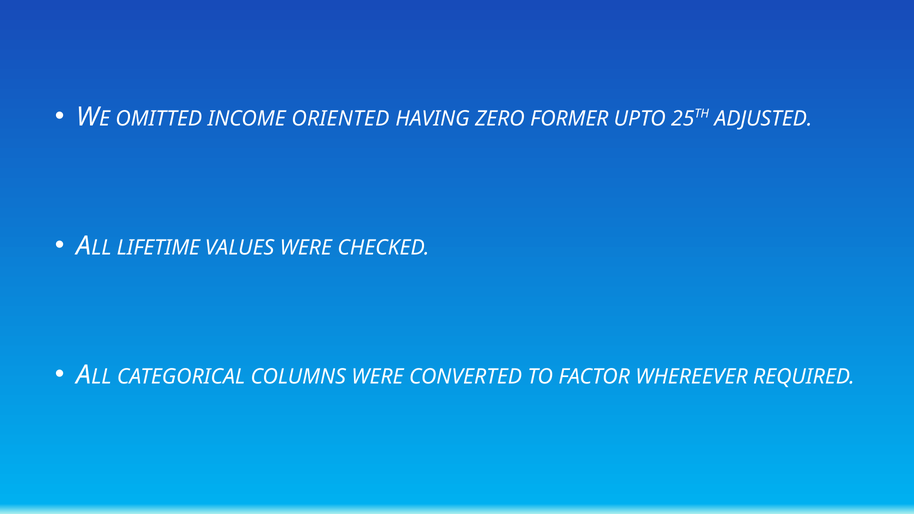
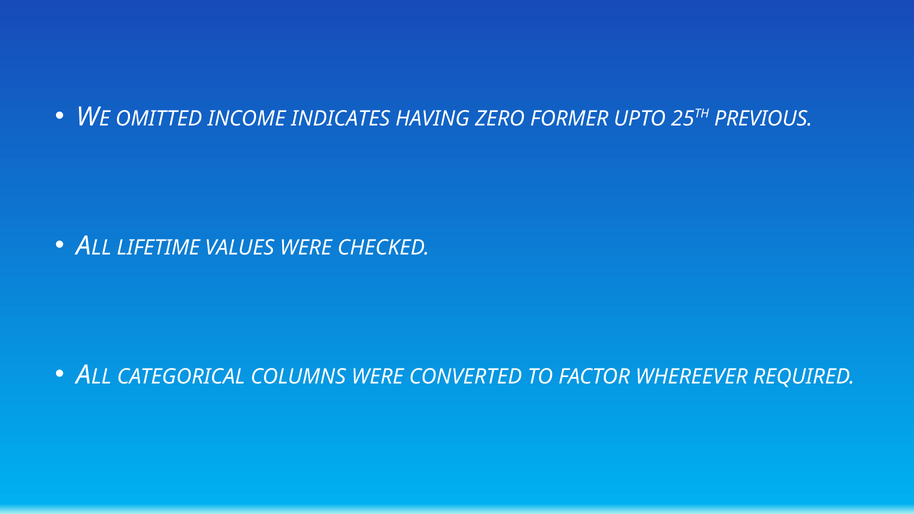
ORIENTED: ORIENTED -> INDICATES
ADJUSTED: ADJUSTED -> PREVIOUS
